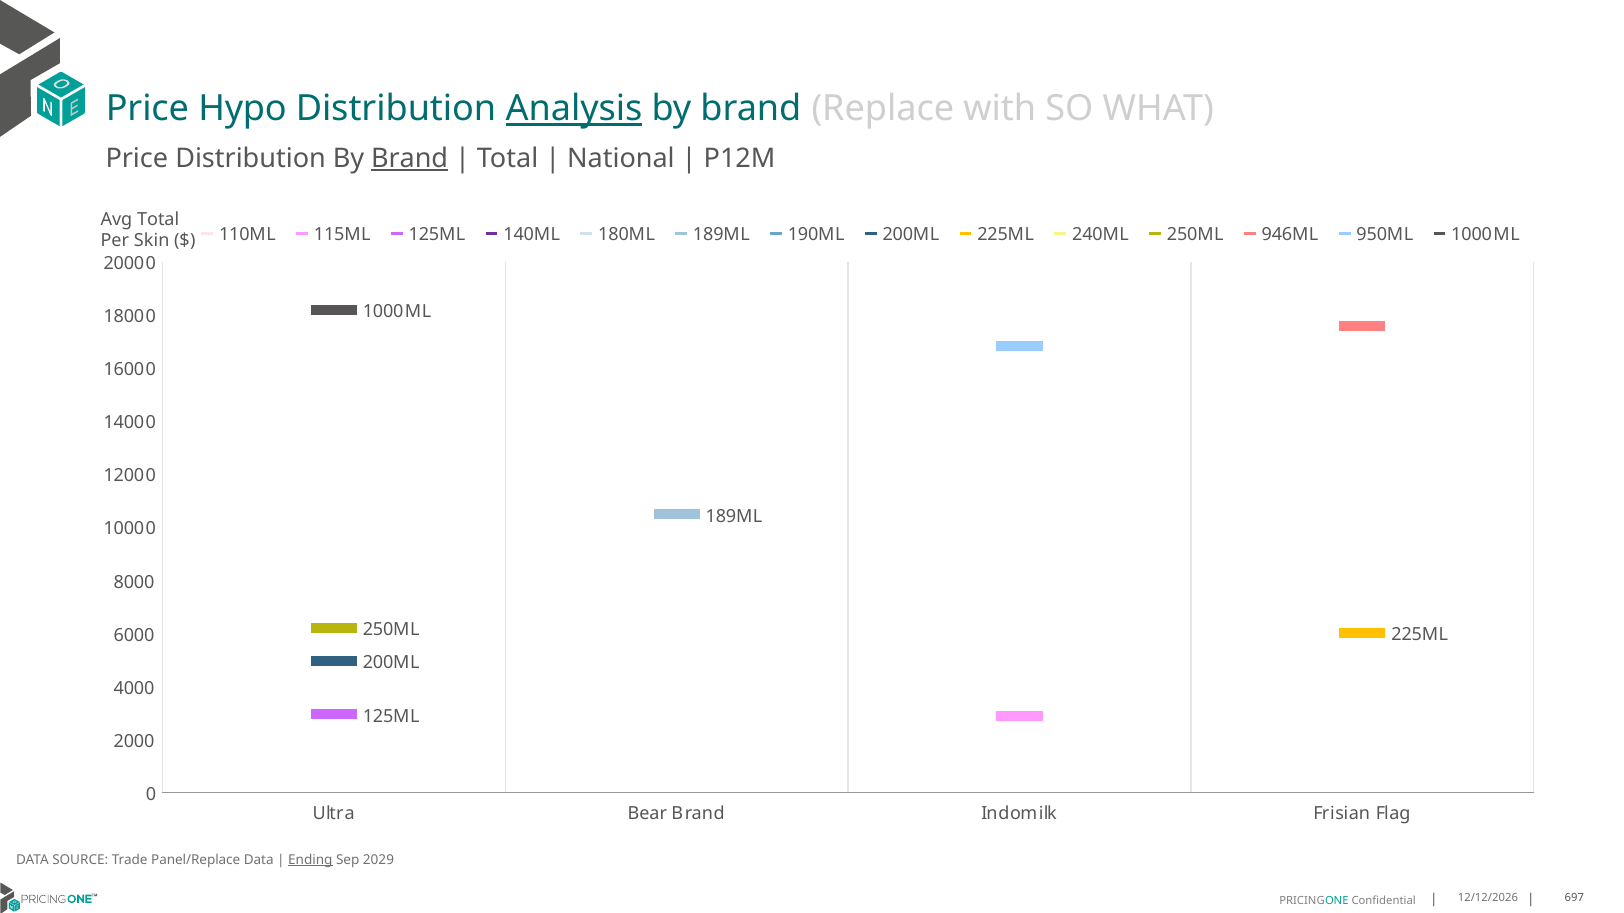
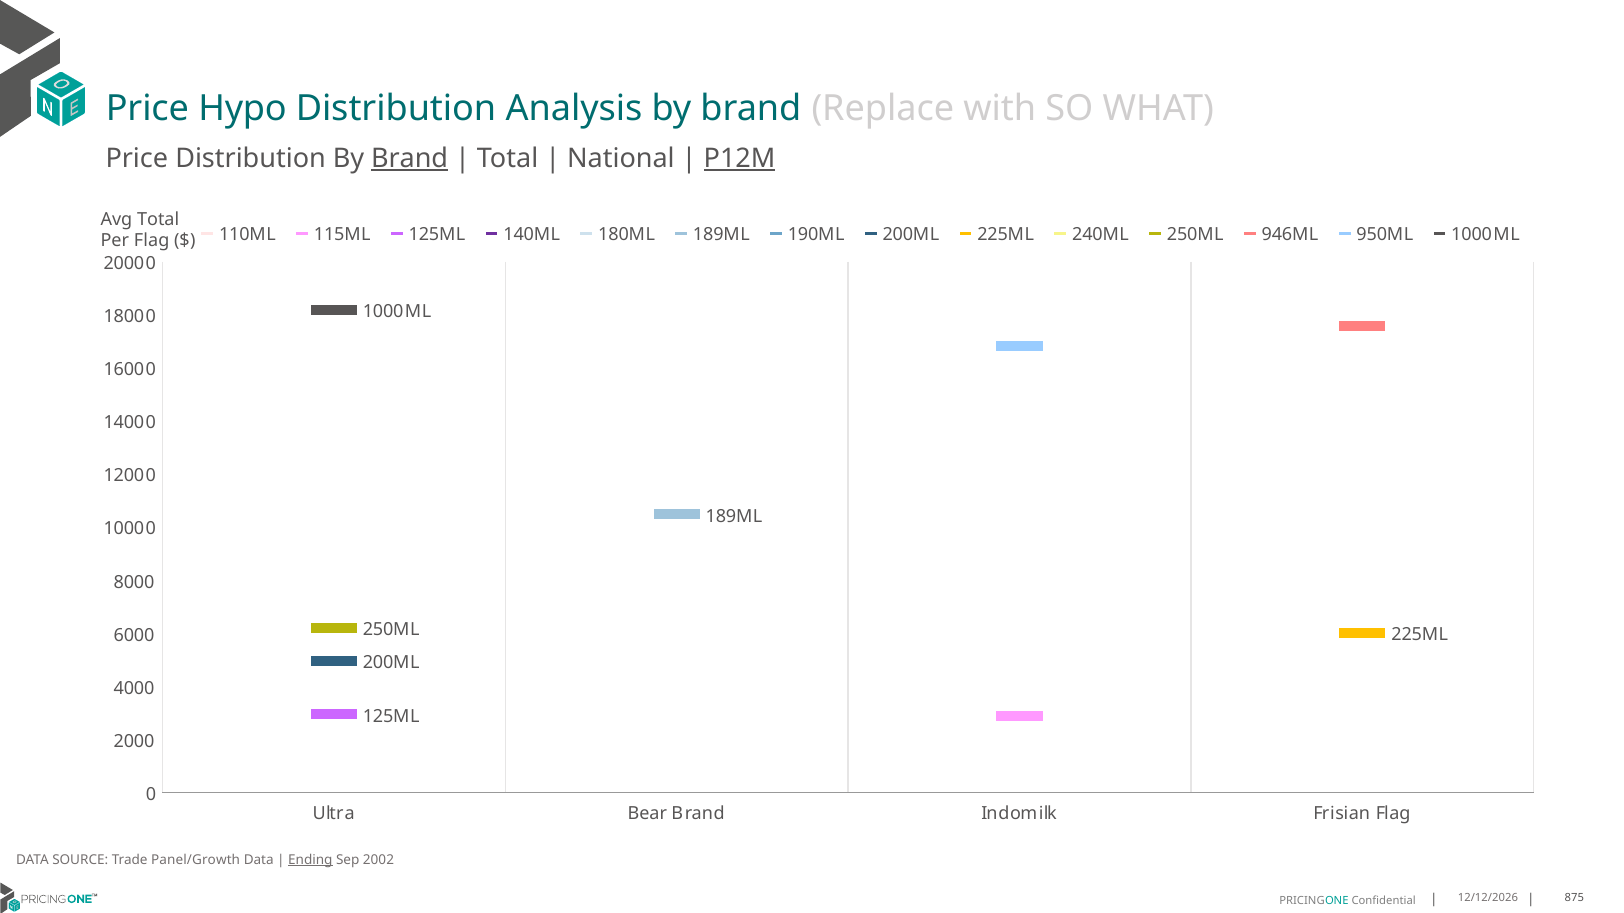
Analysis underline: present -> none
P12M underline: none -> present
Per Skin: Skin -> Flag
Panel/Replace: Panel/Replace -> Panel/Growth
2029: 2029 -> 2002
697: 697 -> 875
